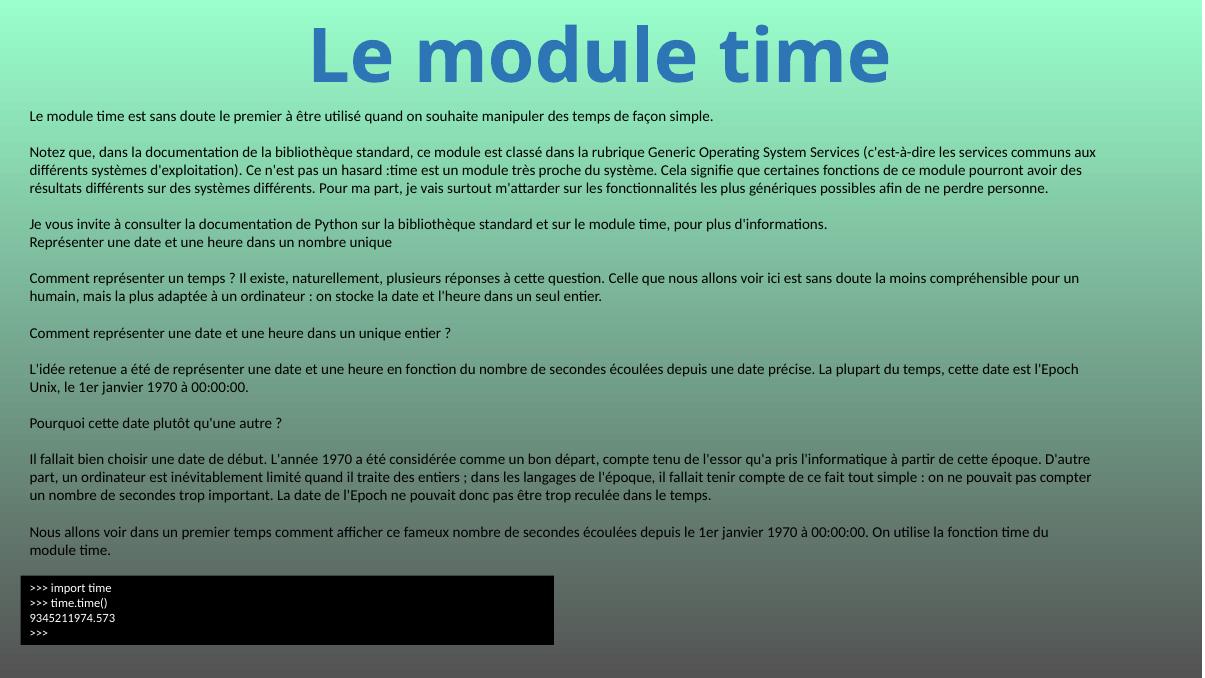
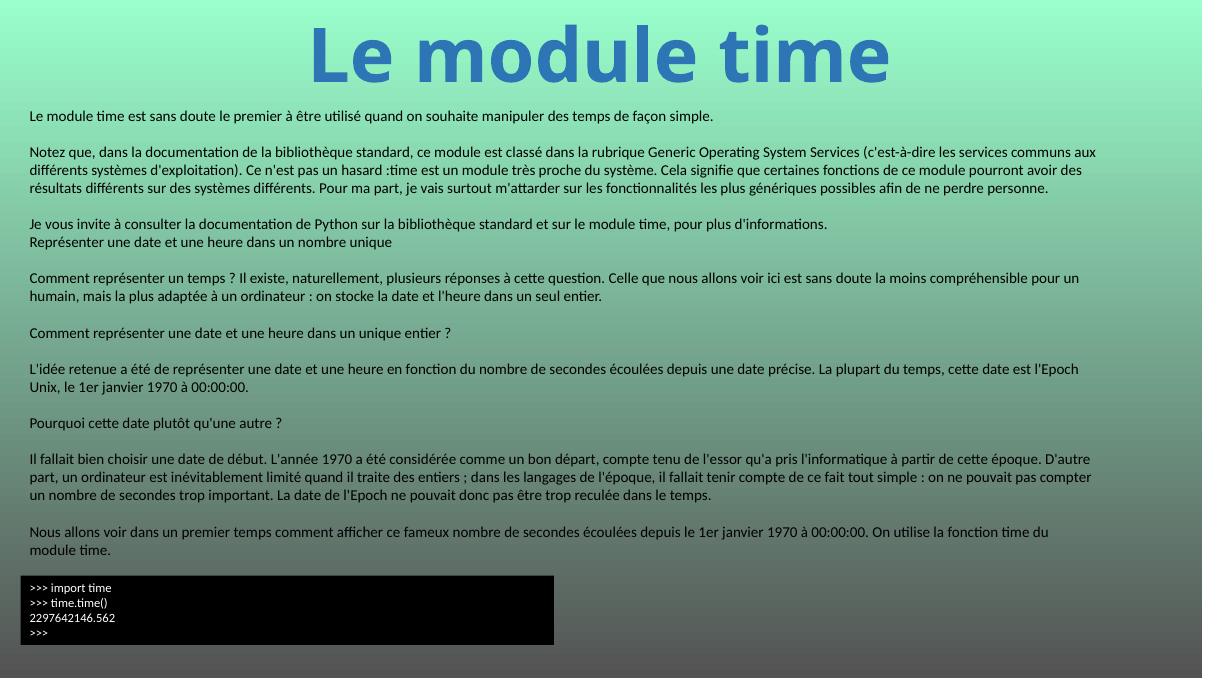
9345211974.573: 9345211974.573 -> 2297642146.562
